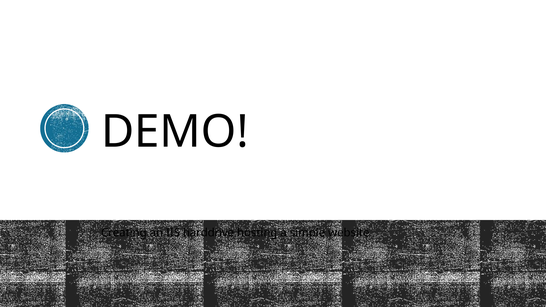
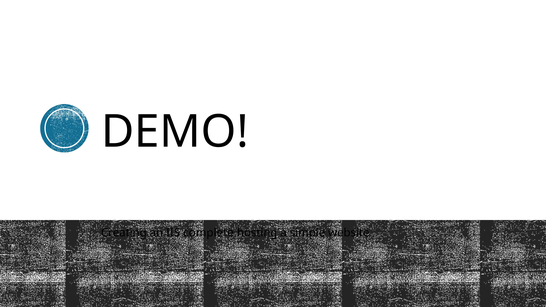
harddrive: harddrive -> complete
